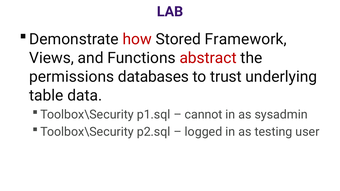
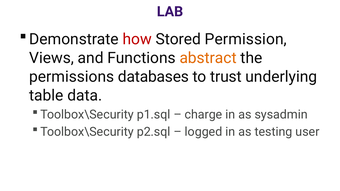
Framework: Framework -> Permission
abstract colour: red -> orange
cannot: cannot -> charge
